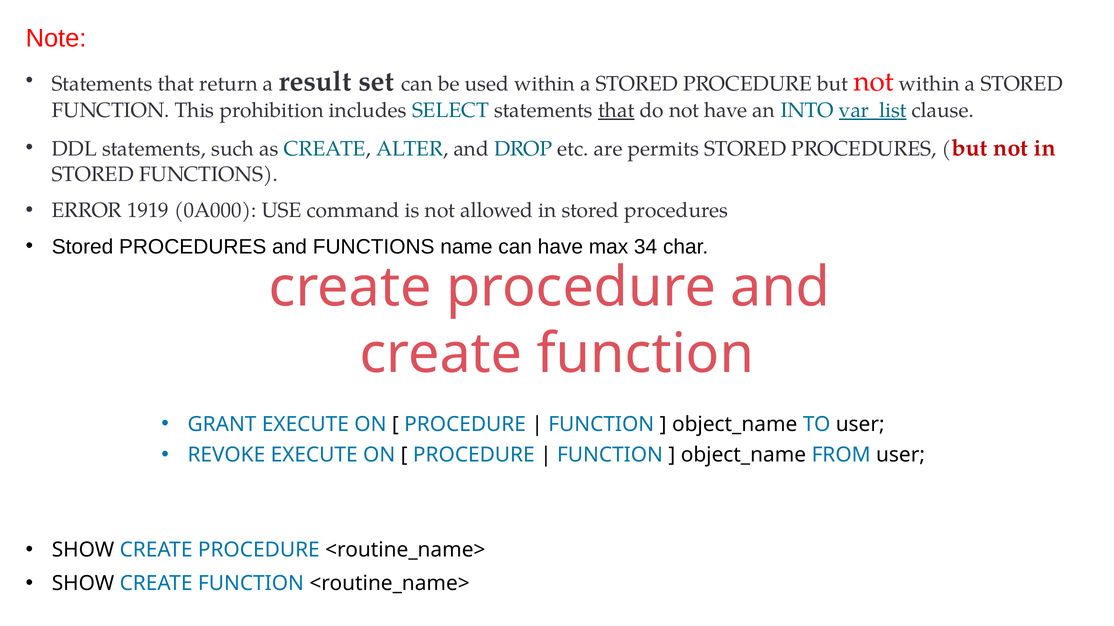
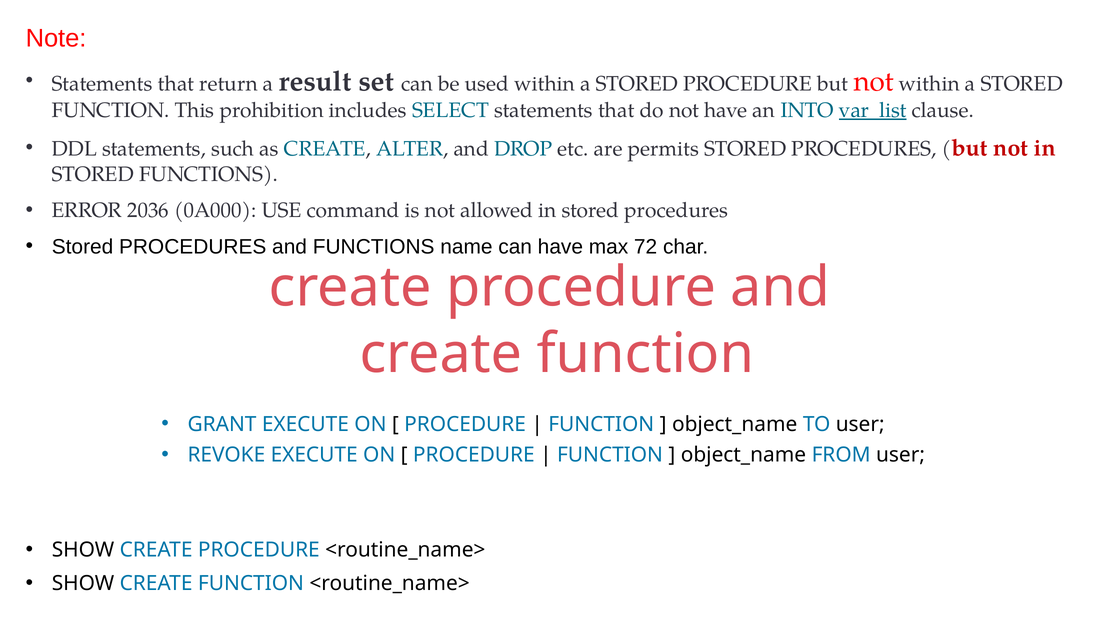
that at (616, 110) underline: present -> none
1919: 1919 -> 2036
34: 34 -> 72
